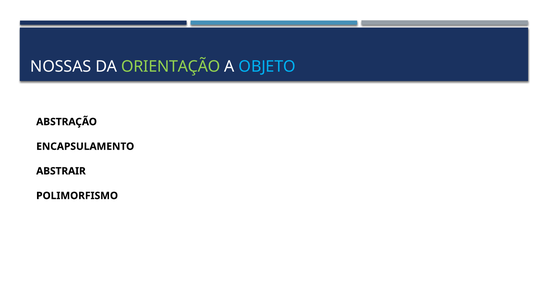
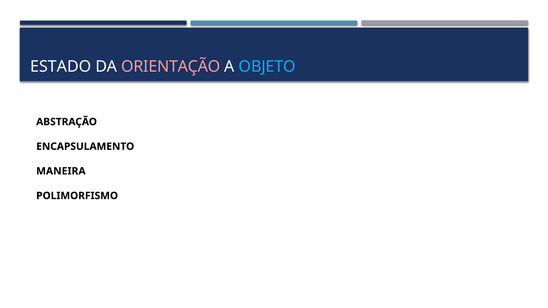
NOSSAS: NOSSAS -> ESTADO
ORIENTAÇÃO colour: light green -> pink
ABSTRAIR: ABSTRAIR -> MANEIRA
